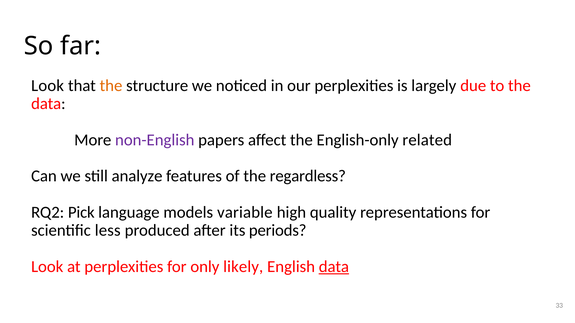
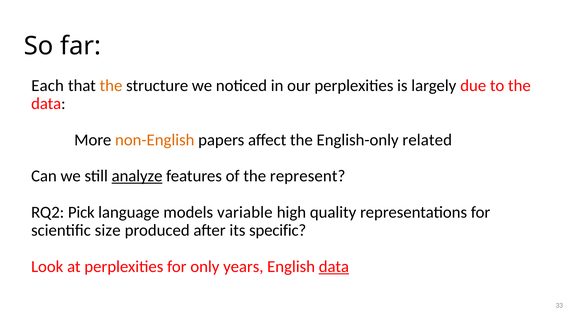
Look at (48, 86): Look -> Each
non-English colour: purple -> orange
analyze underline: none -> present
regardless: regardless -> represent
less: less -> size
periods: periods -> specific
likely: likely -> years
